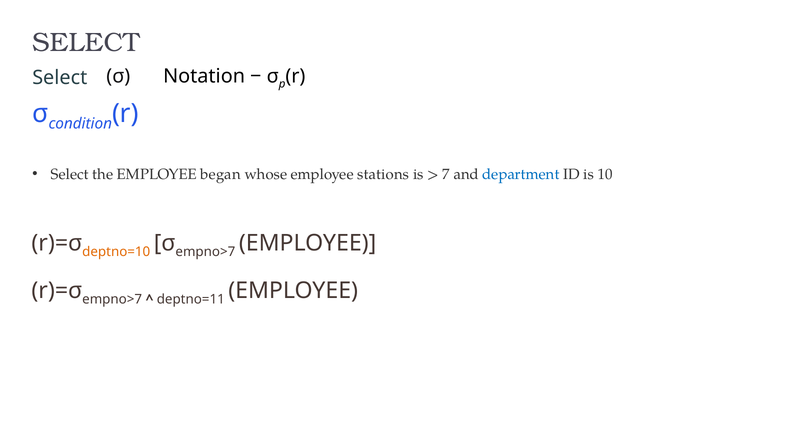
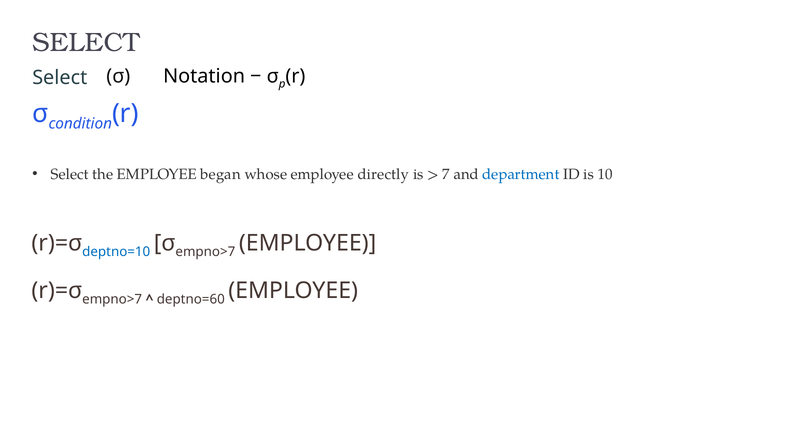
stations: stations -> directly
deptno=10 colour: orange -> blue
deptno=11: deptno=11 -> deptno=60
